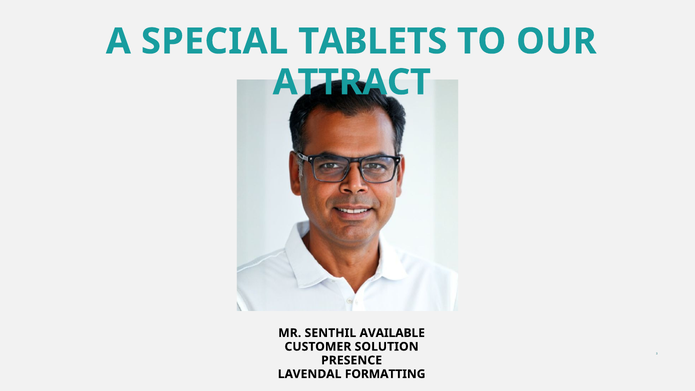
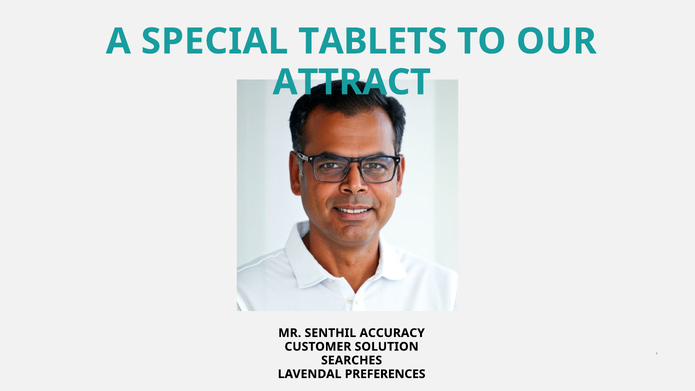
AVAILABLE: AVAILABLE -> ACCURACY
PRESENCE: PRESENCE -> SEARCHES
FORMATTING: FORMATTING -> PREFERENCES
